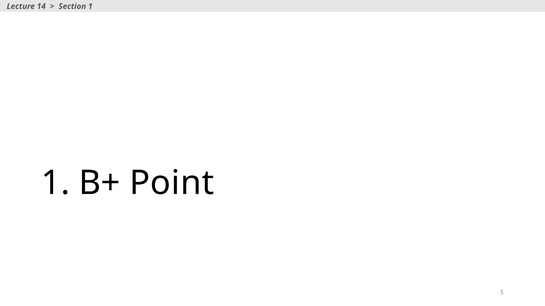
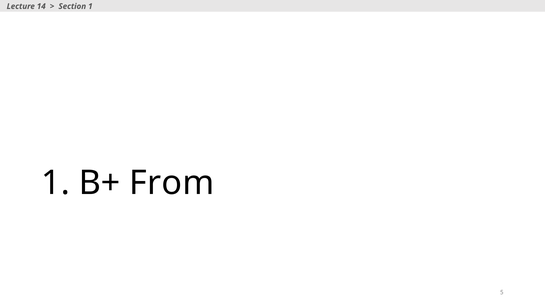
Point: Point -> From
